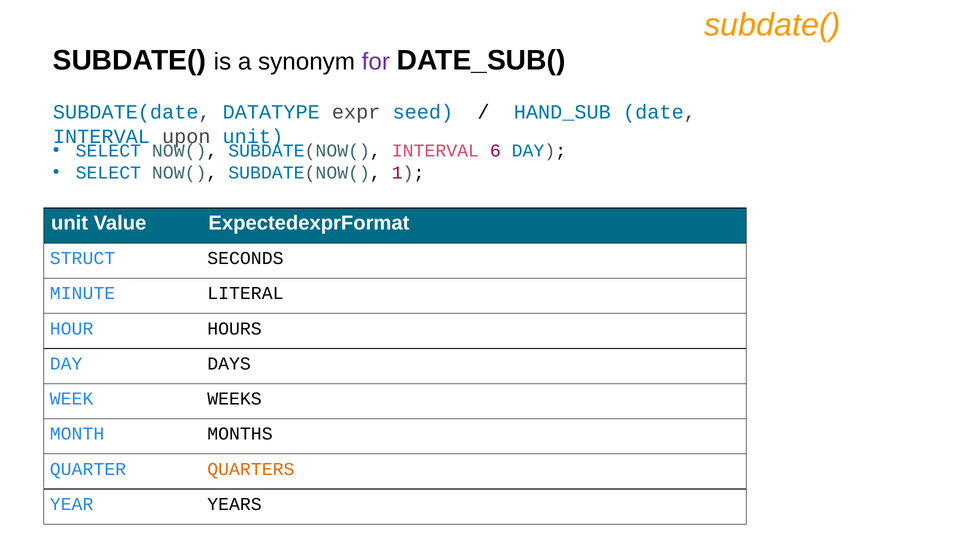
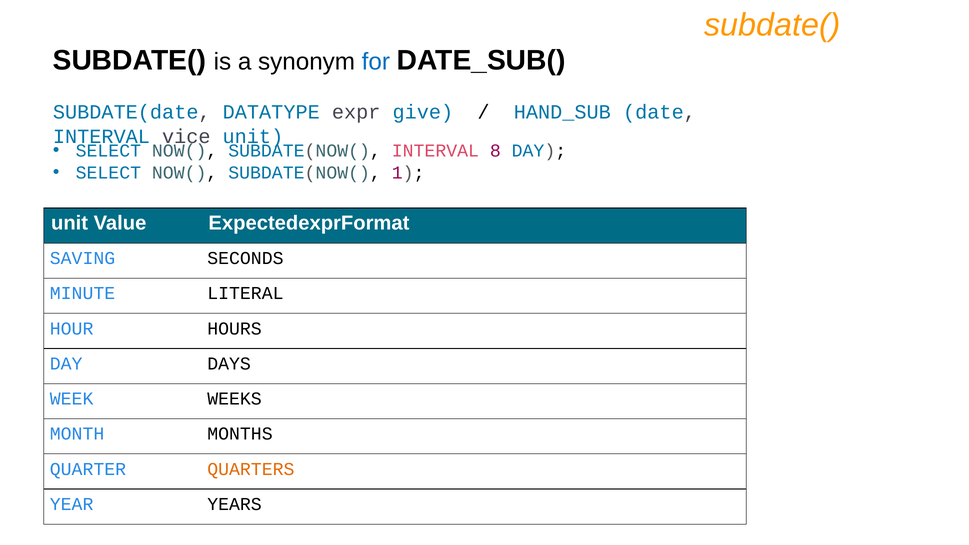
for colour: purple -> blue
seed: seed -> give
upon: upon -> vice
6: 6 -> 8
STRUCT: STRUCT -> SAVING
